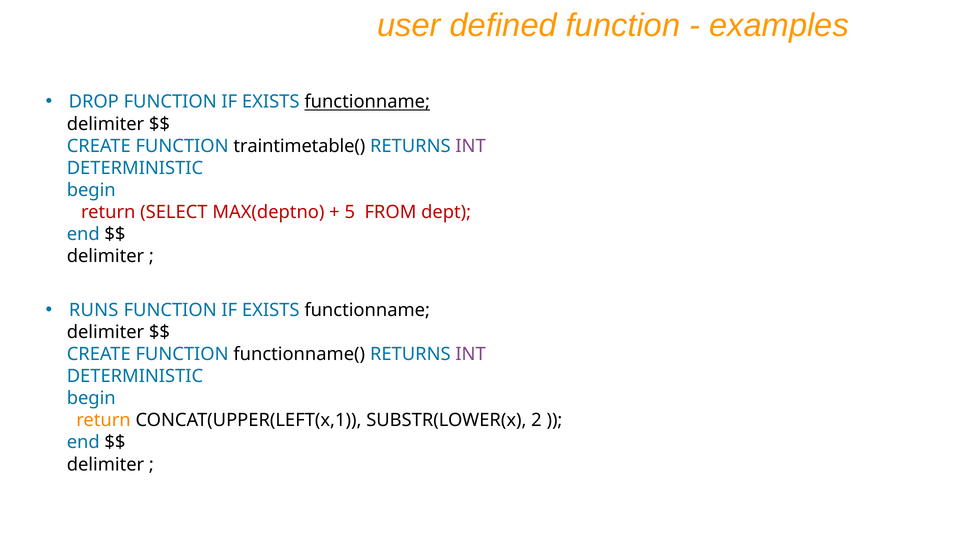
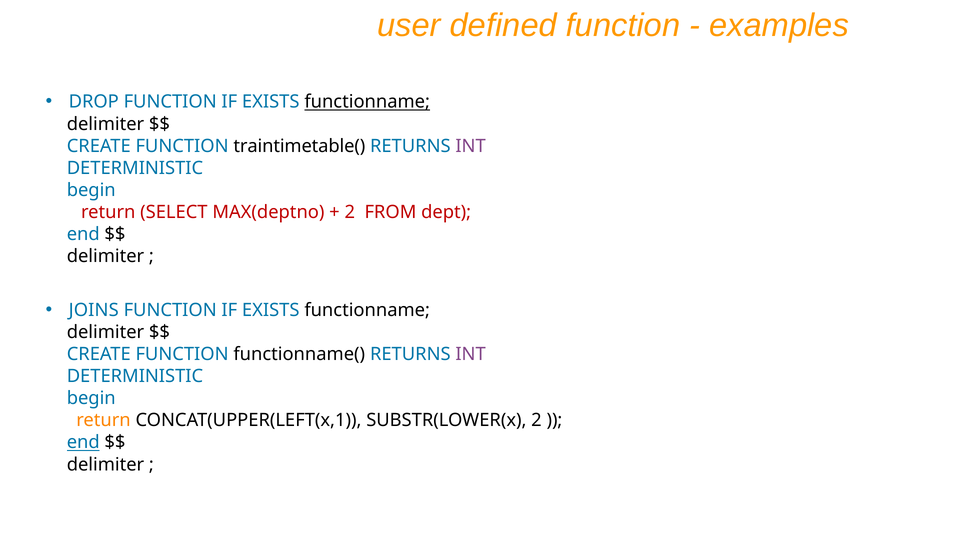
5 at (350, 212): 5 -> 2
RUNS: RUNS -> JOINS
end at (83, 442) underline: none -> present
